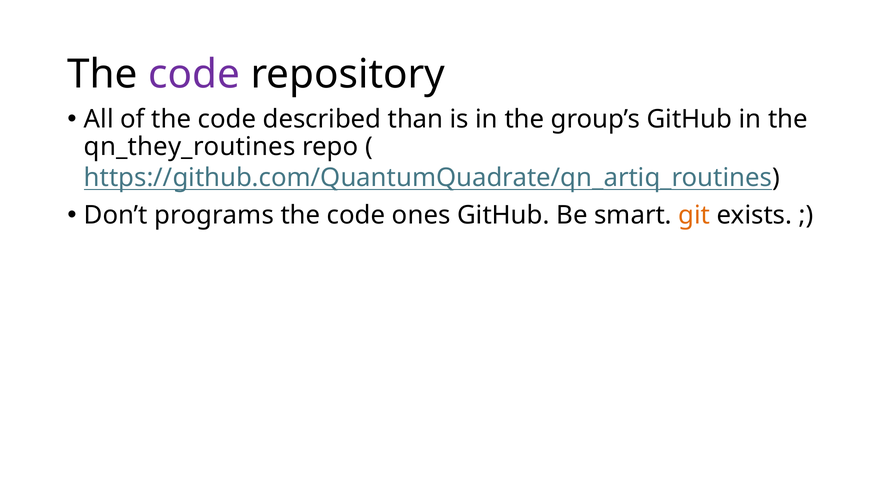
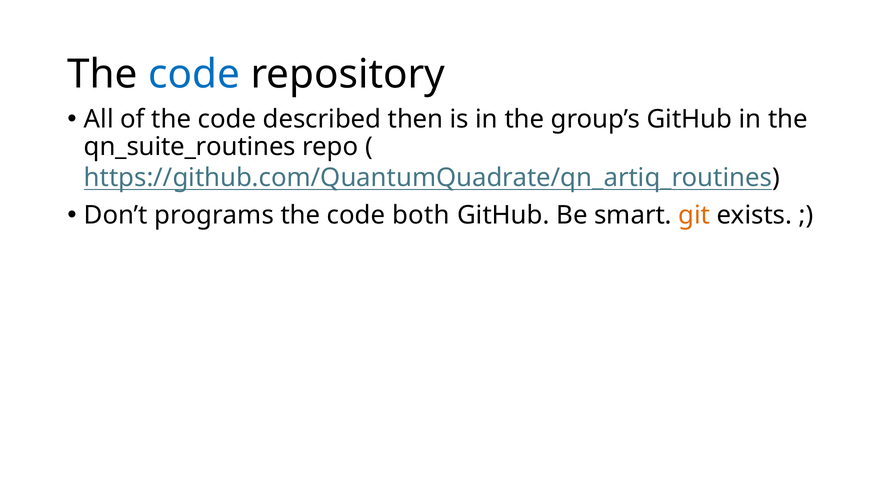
code at (194, 74) colour: purple -> blue
than: than -> then
qn_they_routines: qn_they_routines -> qn_suite_routines
ones: ones -> both
